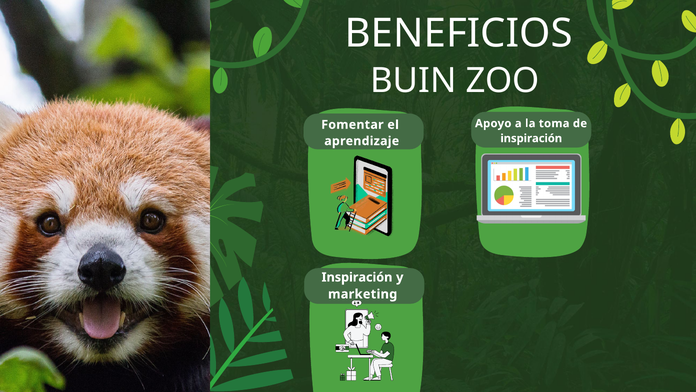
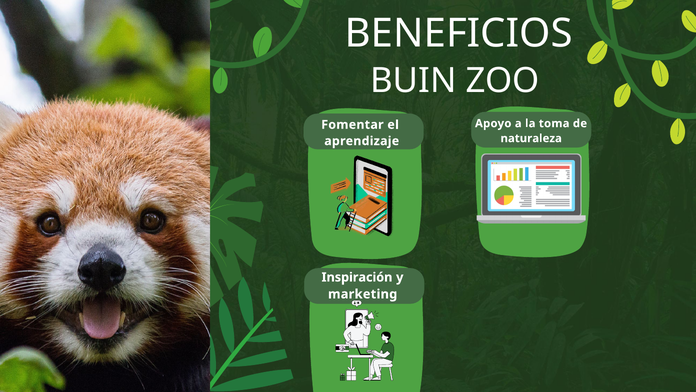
inspiración at (531, 138): inspiración -> naturaleza
